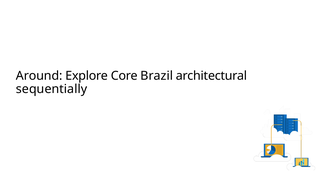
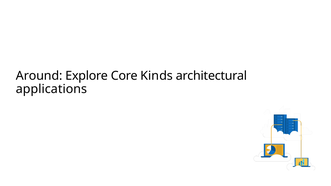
Brazil: Brazil -> Kinds
sequentially: sequentially -> applications
